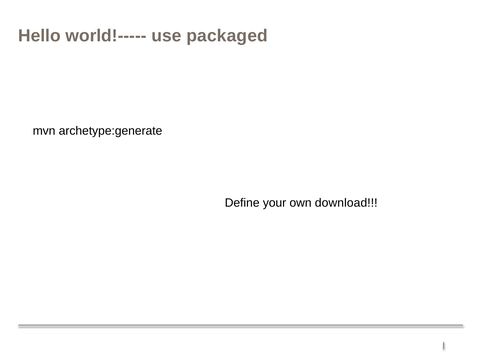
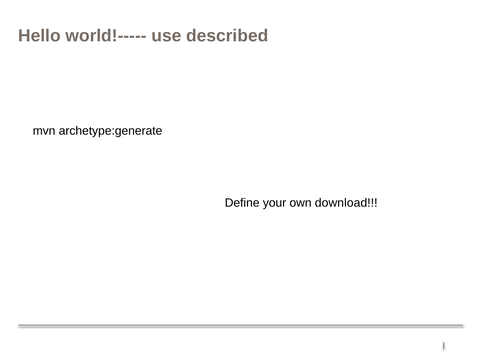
packaged: packaged -> described
